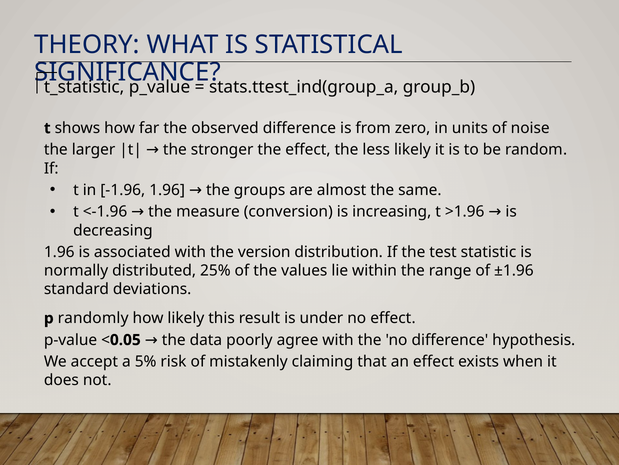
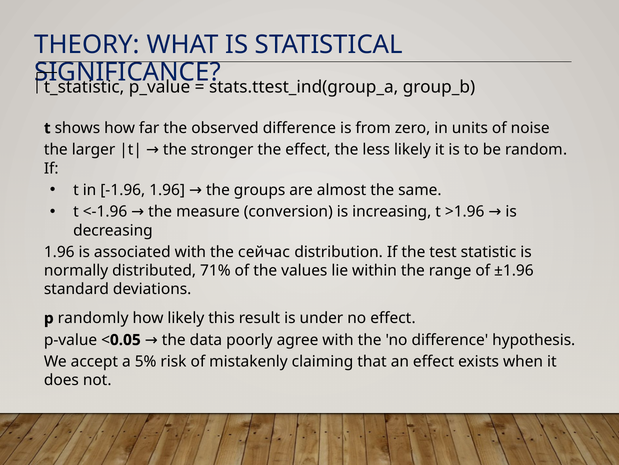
version: version -> сейчас
25%: 25% -> 71%
